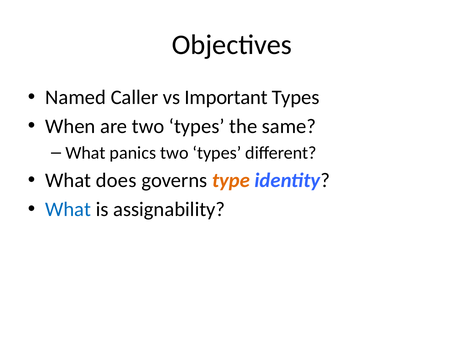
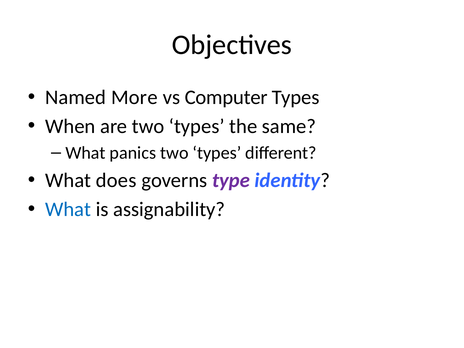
Caller: Caller -> More
Important: Important -> Computer
type colour: orange -> purple
